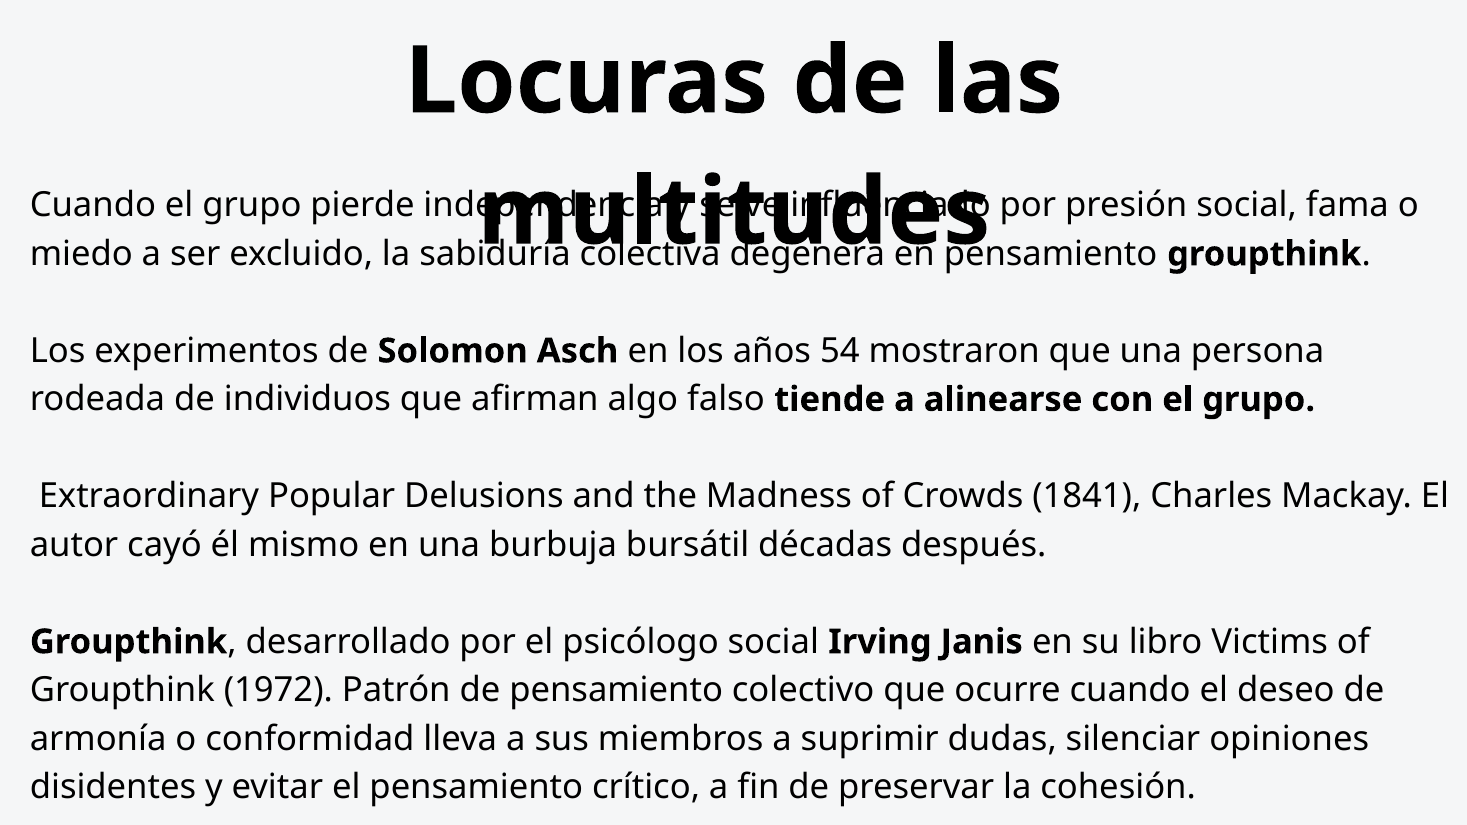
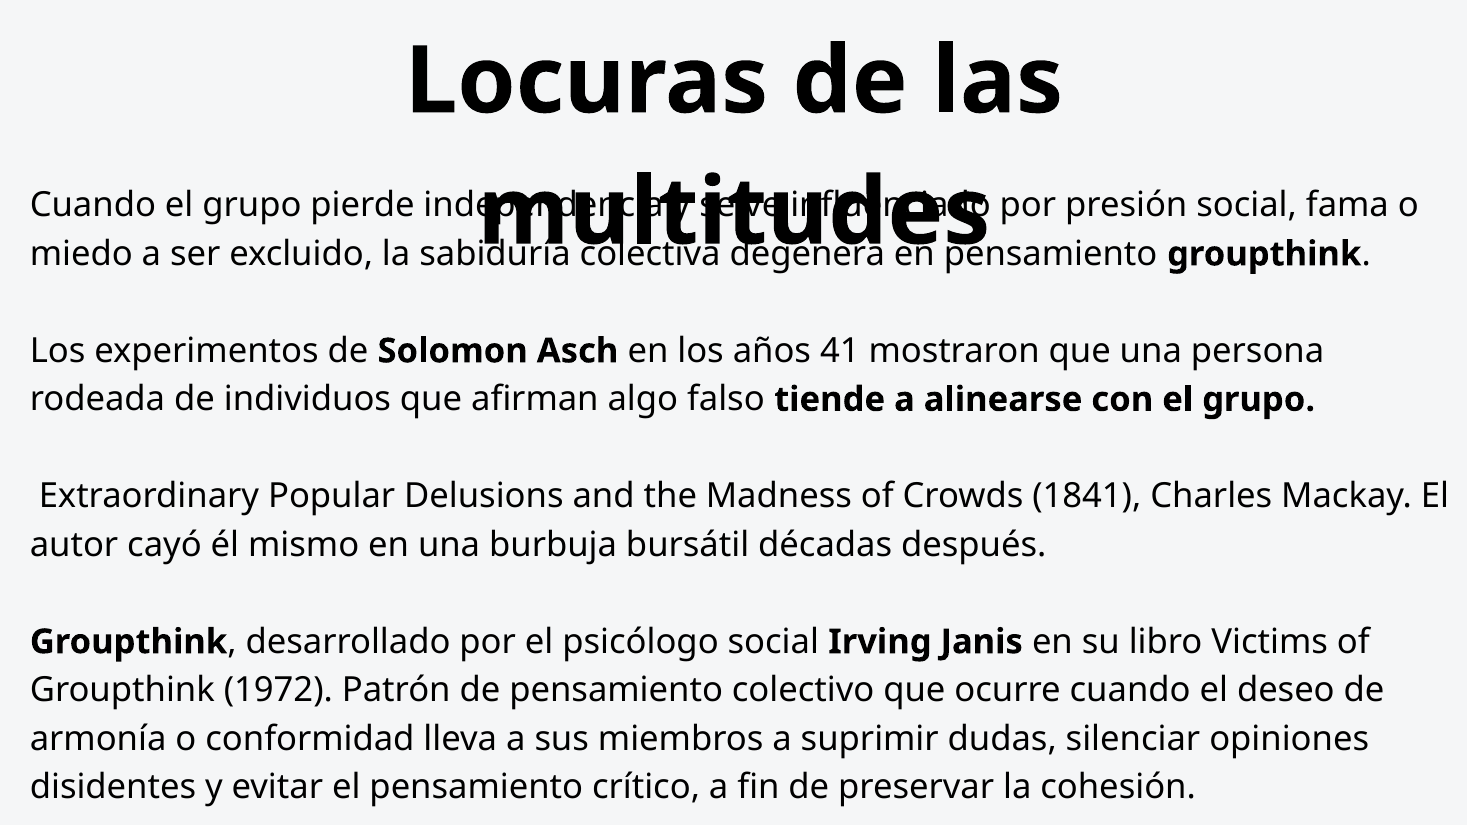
54: 54 -> 41
